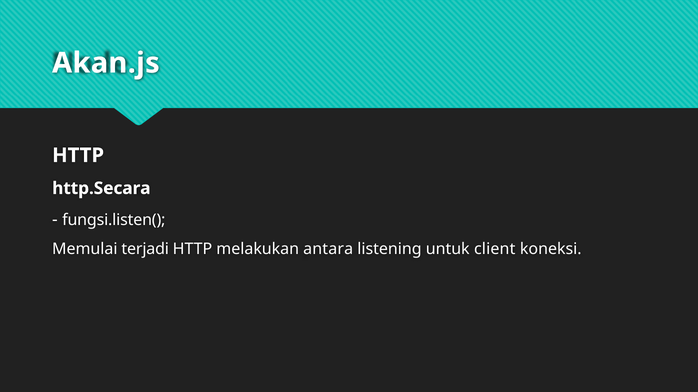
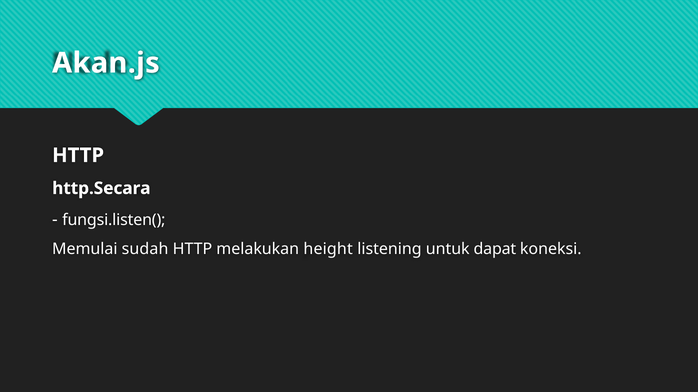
terjadi: terjadi -> sudah
antara: antara -> height
client: client -> dapat
